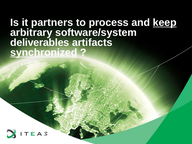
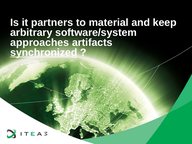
process: process -> material
keep underline: present -> none
deliverables: deliverables -> approaches
